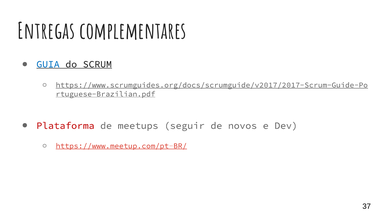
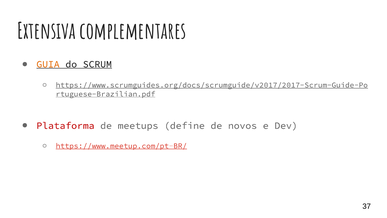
Entregas: Entregas -> Extensiva
GUIA colour: blue -> orange
seguir: seguir -> define
